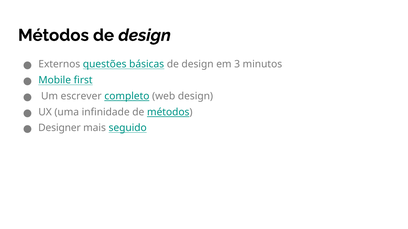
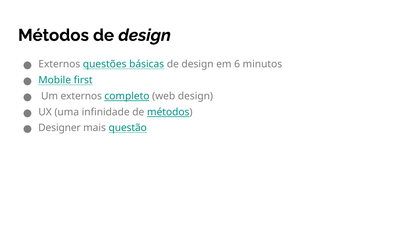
3: 3 -> 6
Um escrever: escrever -> externos
seguido: seguido -> questão
